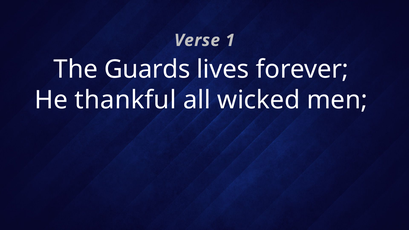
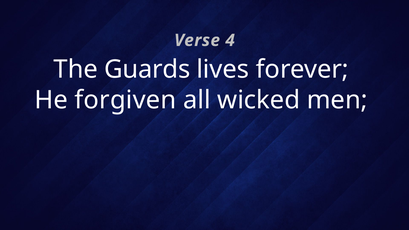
1: 1 -> 4
thankful: thankful -> forgiven
